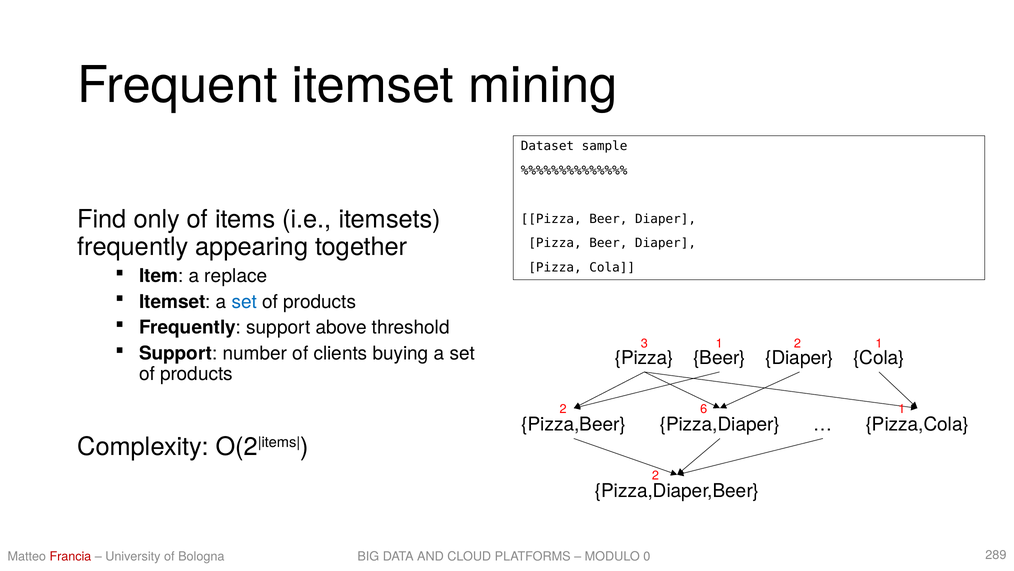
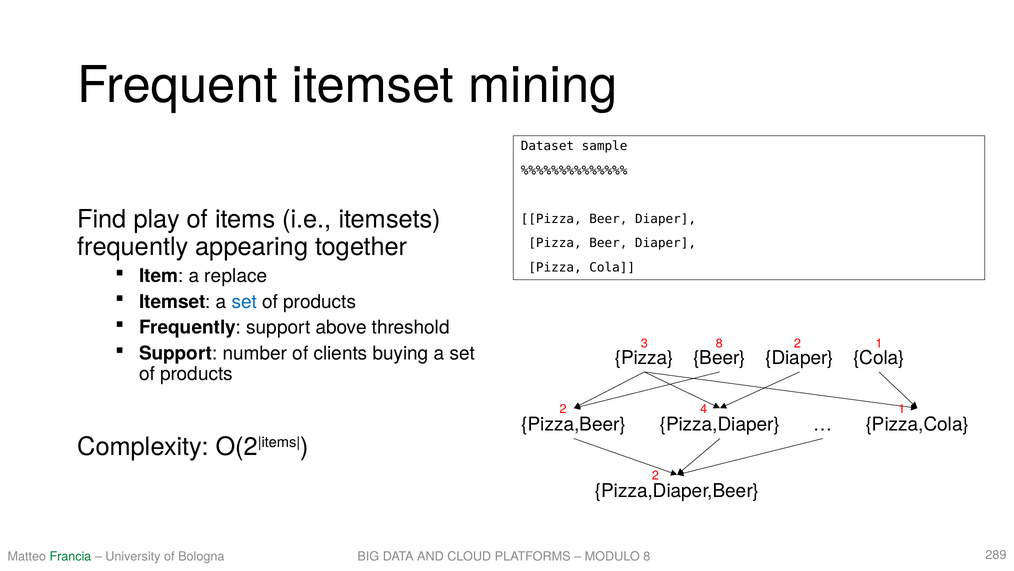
only: only -> play
3 1: 1 -> 8
6: 6 -> 4
Francia colour: red -> green
0 at (647, 556): 0 -> 8
